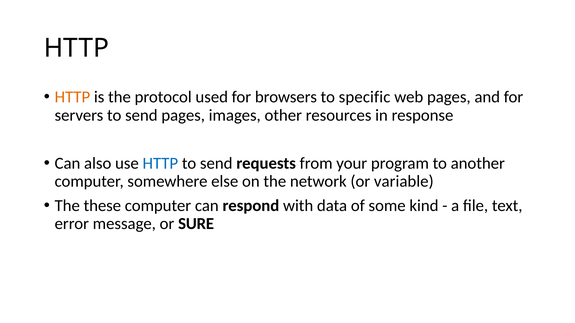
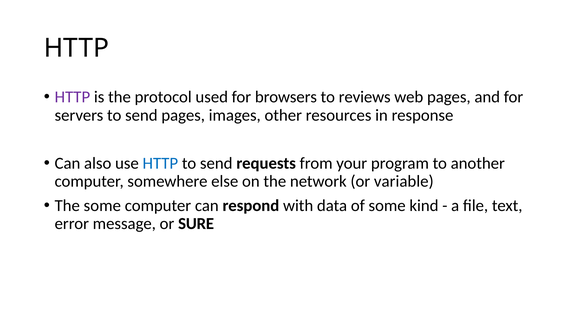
HTTP at (72, 97) colour: orange -> purple
specific: specific -> reviews
The these: these -> some
